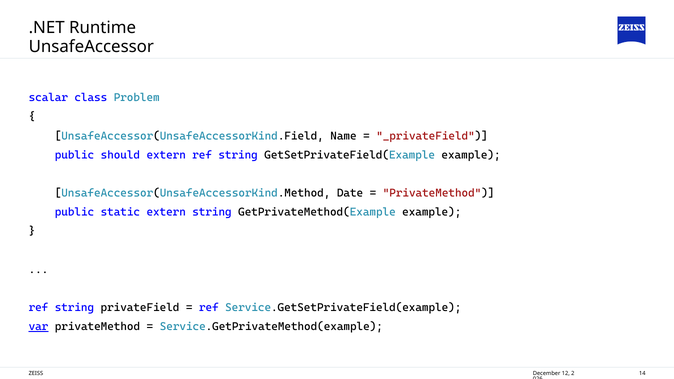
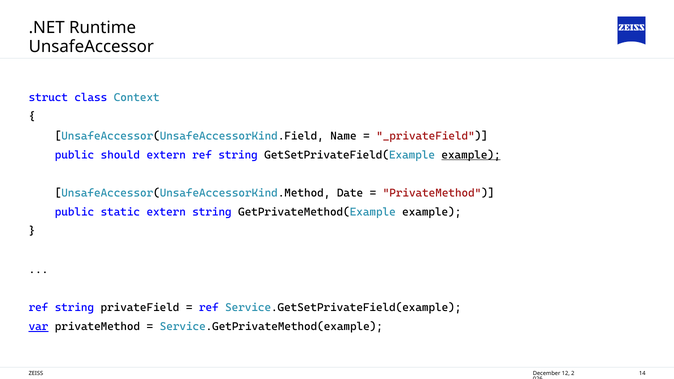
scalar: scalar -> struct
Problem: Problem -> Context
example at (471, 155) underline: none -> present
